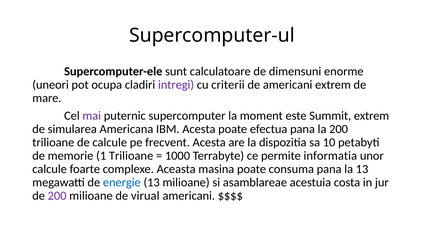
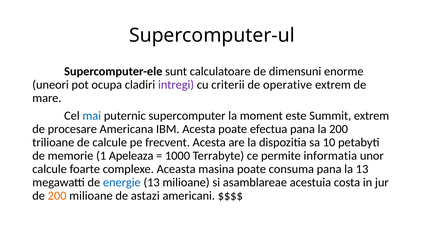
de americani: americani -> operative
mai colour: purple -> blue
simularea: simularea -> procesare
1 Trilioane: Trilioane -> Apeleaza
200 at (57, 196) colour: purple -> orange
virual: virual -> astazi
